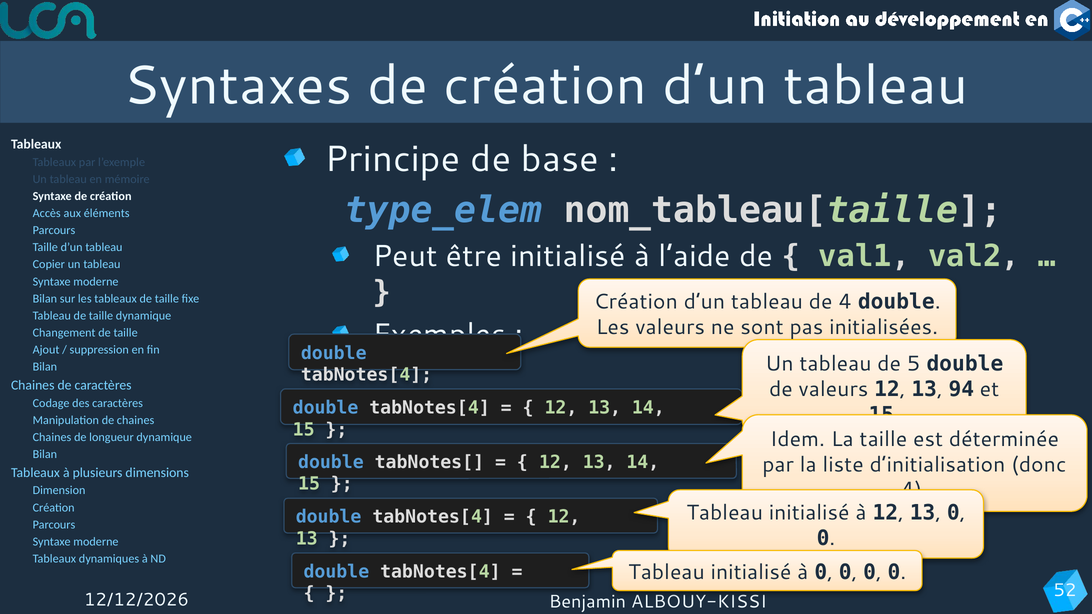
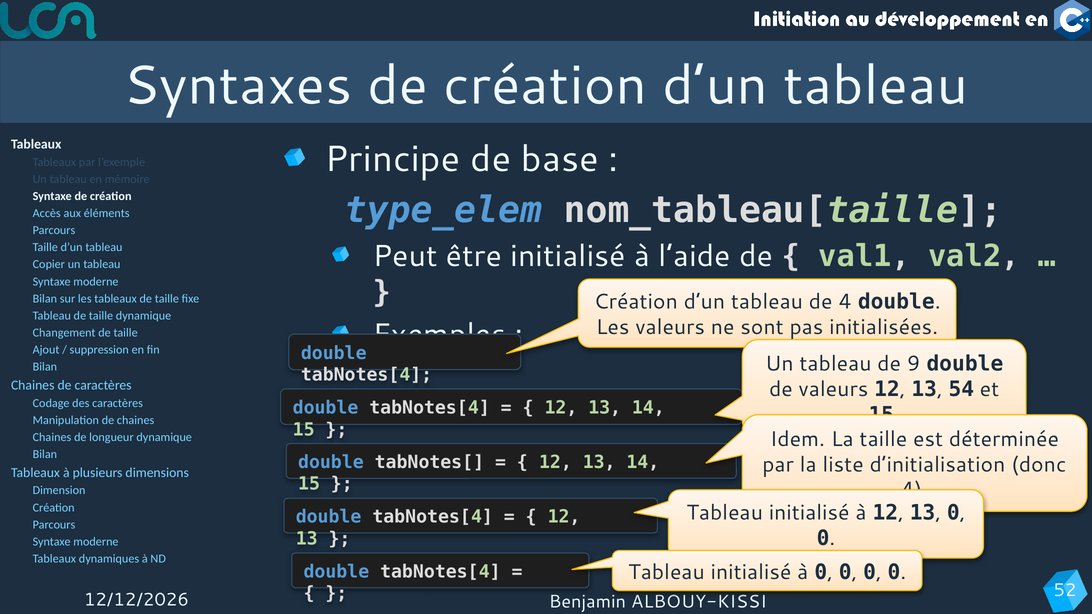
5: 5 -> 9
94: 94 -> 54
